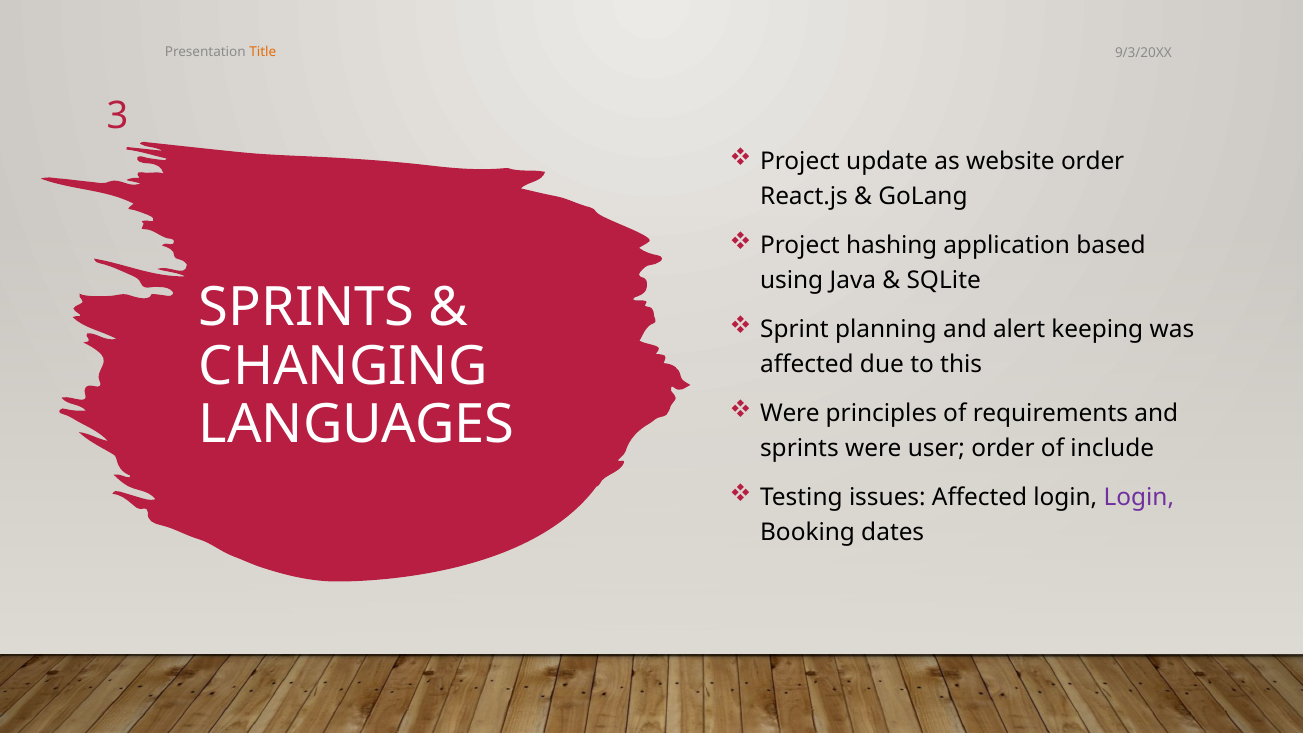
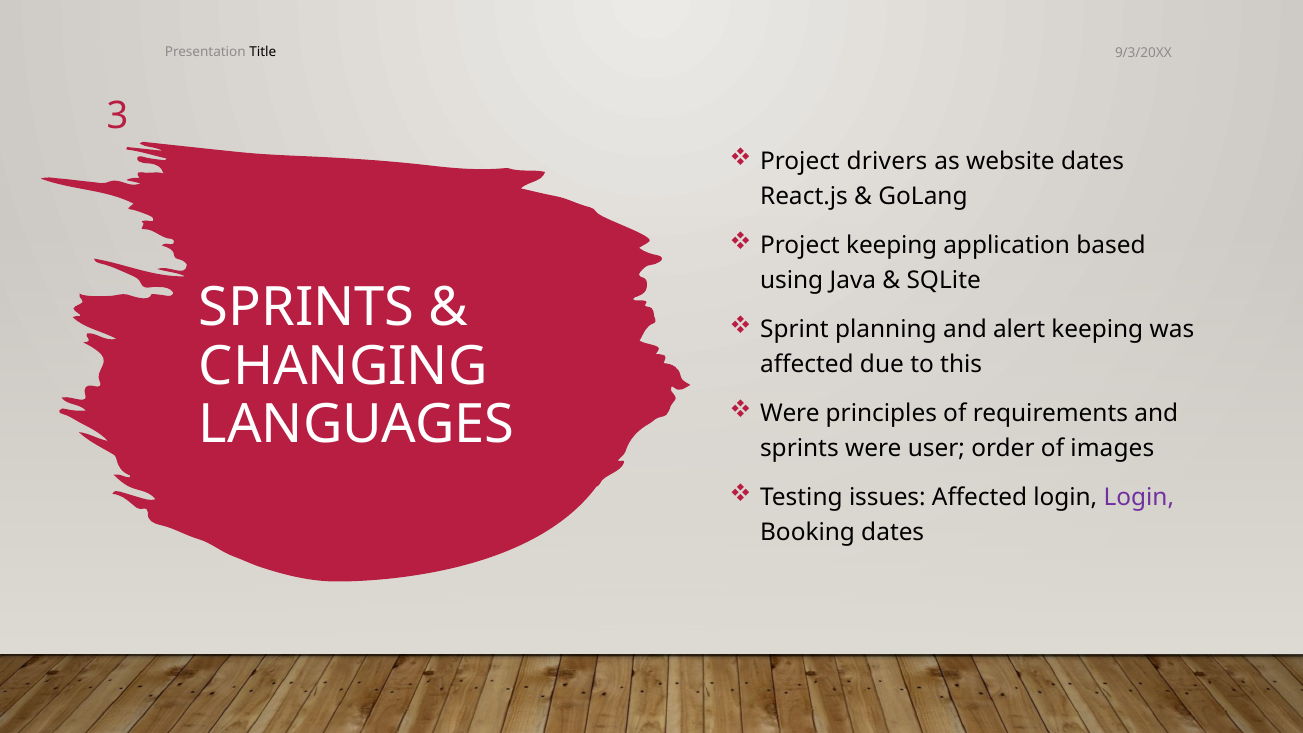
Title colour: orange -> black
update: update -> drivers
website order: order -> dates
Project hashing: hashing -> keeping
include: include -> images
